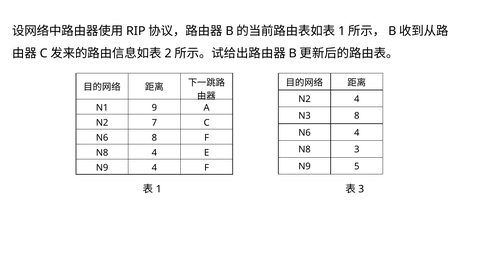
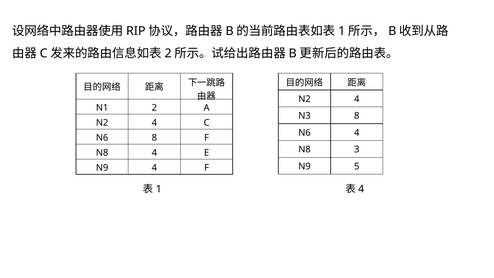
N1 9: 9 -> 2
7 at (154, 123): 7 -> 4
3 at (361, 189): 3 -> 4
